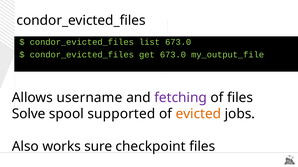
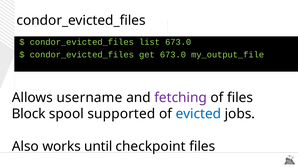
Solve: Solve -> Block
evicted colour: orange -> blue
sure: sure -> until
